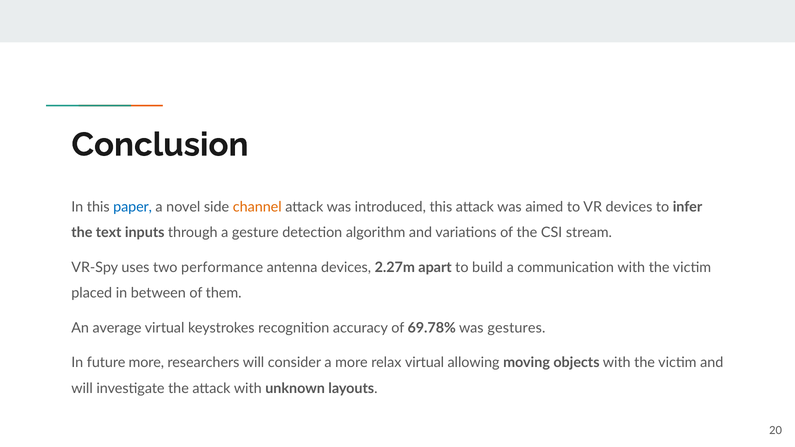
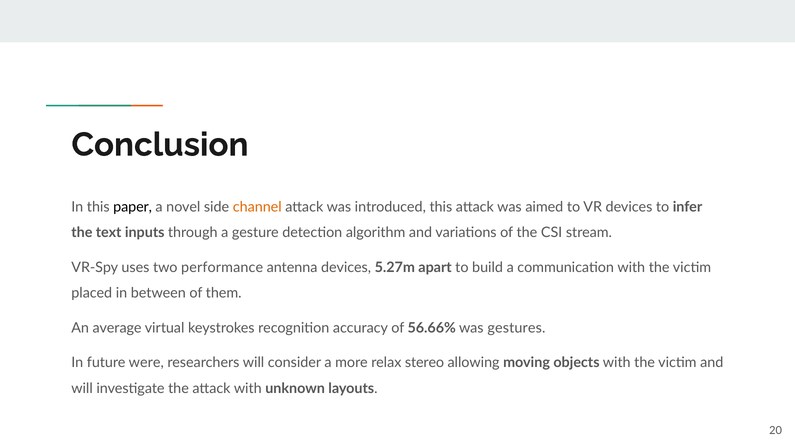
paper colour: blue -> black
2.27m: 2.27m -> 5.27m
69.78%: 69.78% -> 56.66%
future more: more -> were
relax virtual: virtual -> stereo
